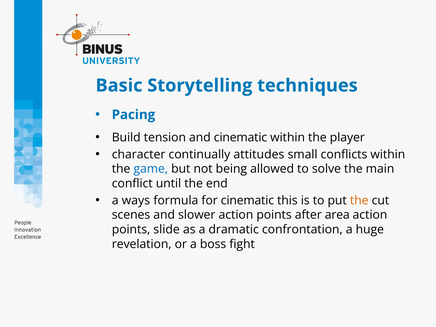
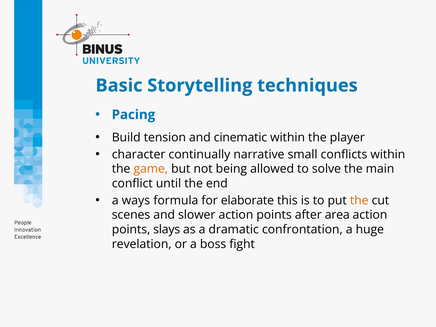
attitudes: attitudes -> narrative
game colour: blue -> orange
for cinematic: cinematic -> elaborate
slide: slide -> slays
